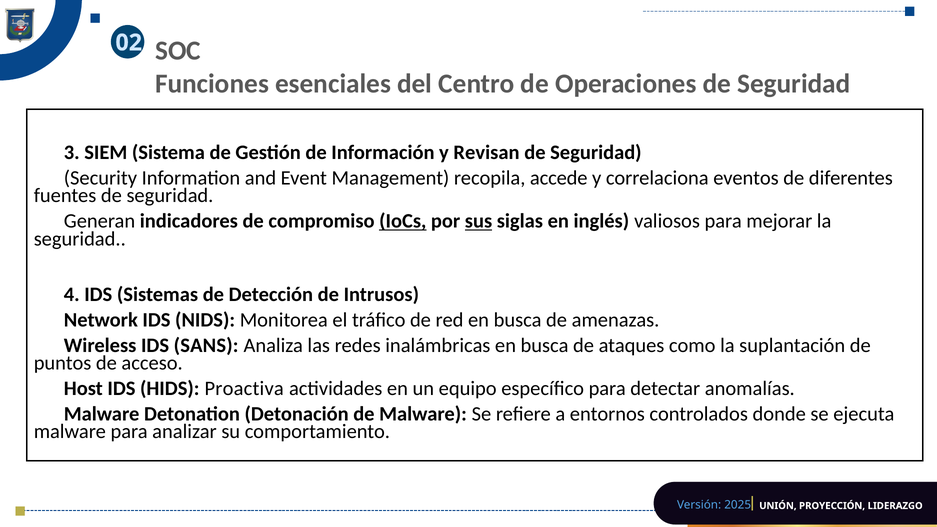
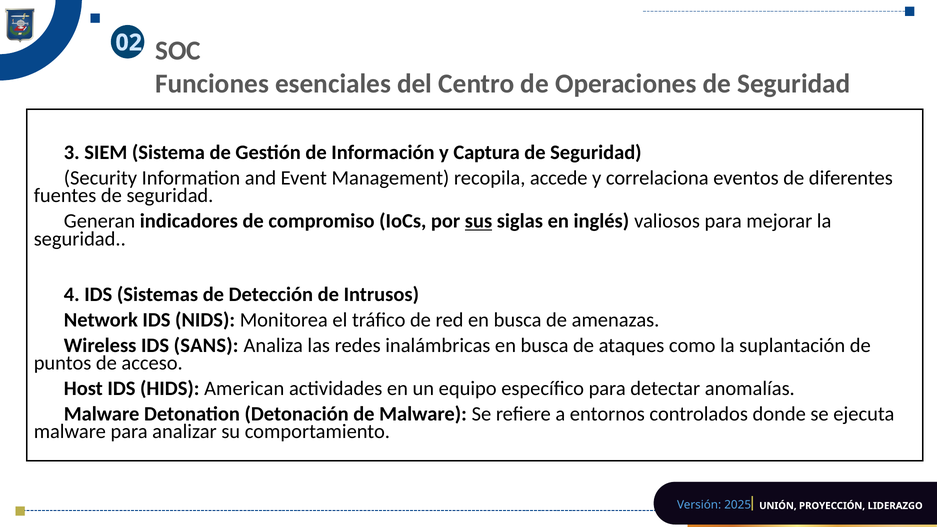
Revisan: Revisan -> Captura
IoCs underline: present -> none
Proactiva: Proactiva -> American
